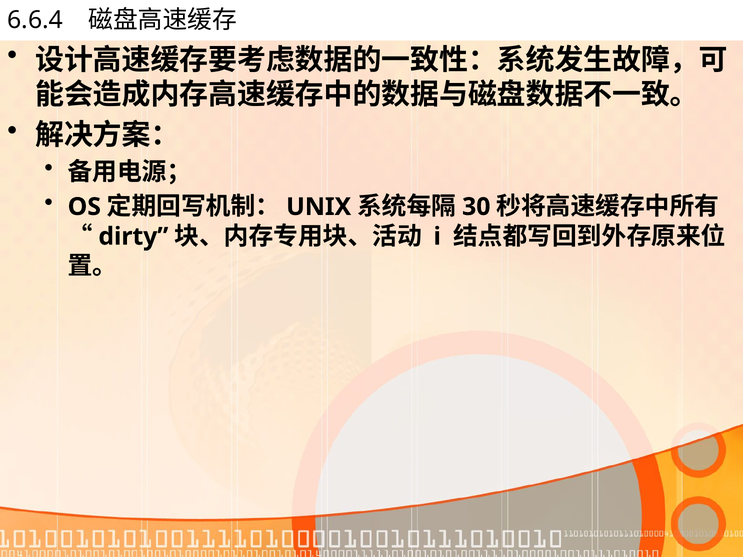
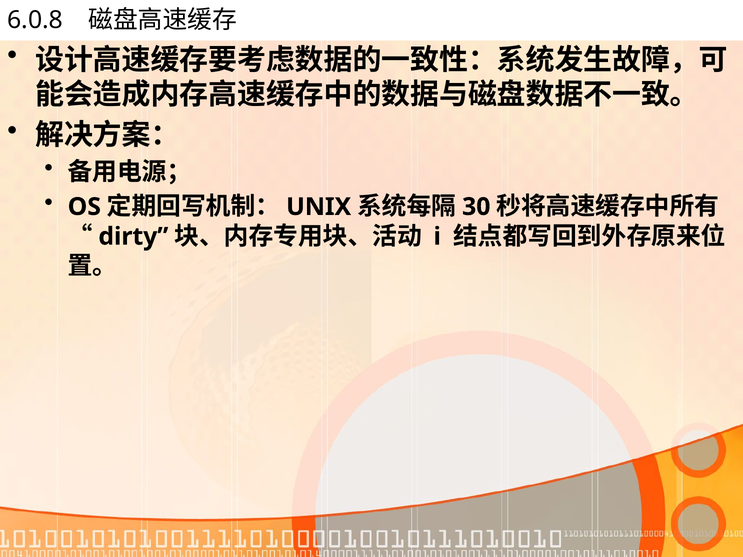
6.6.4: 6.6.4 -> 6.0.8
